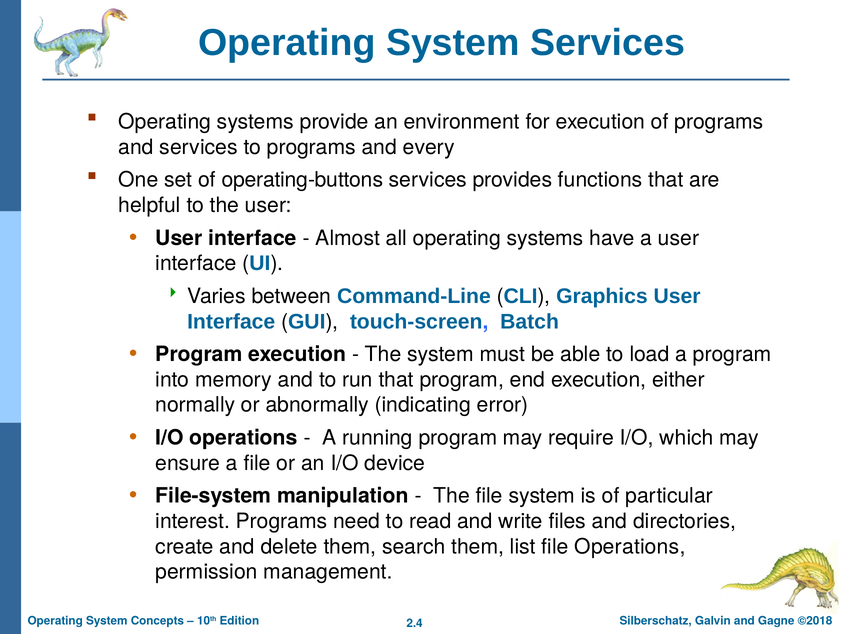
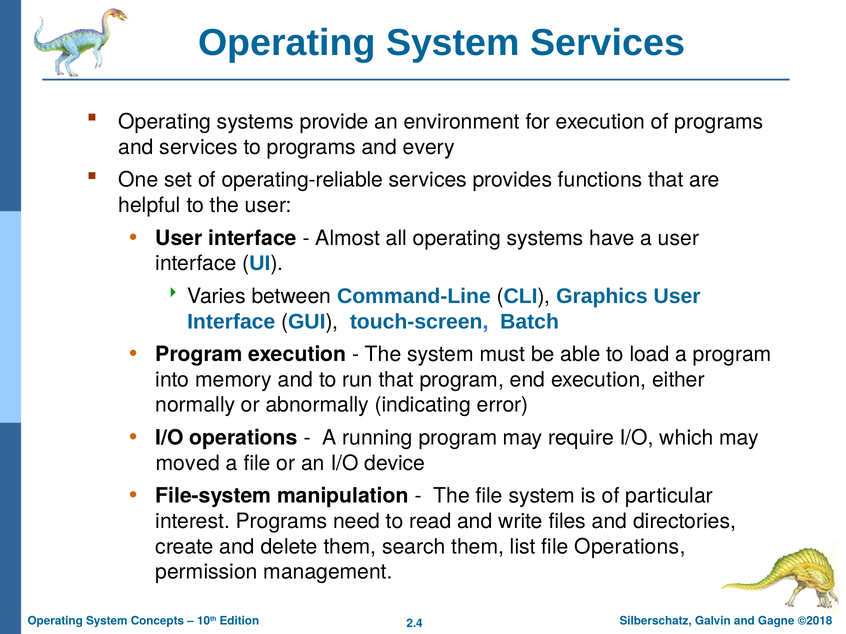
operating-buttons: operating-buttons -> operating-reliable
ensure: ensure -> moved
